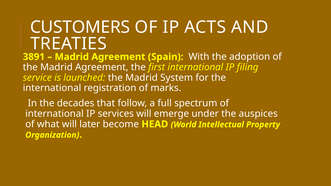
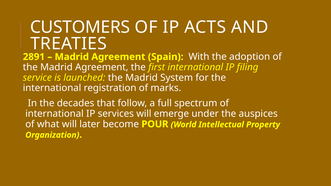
3891: 3891 -> 2891
HEAD: HEAD -> POUR
